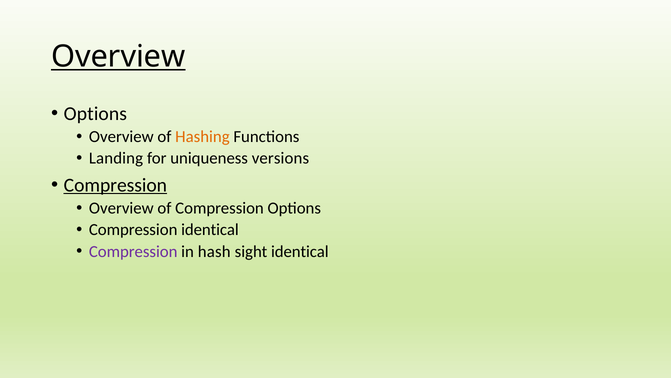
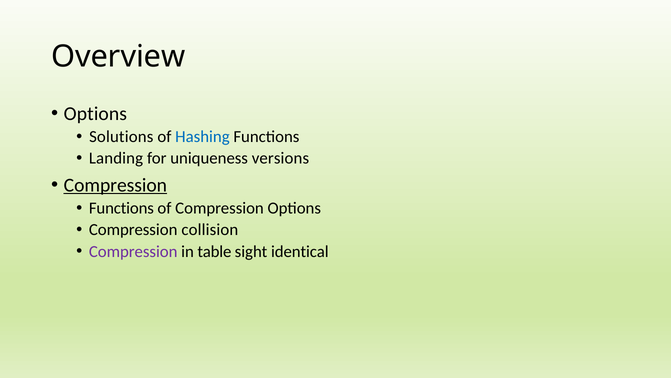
Overview at (118, 56) underline: present -> none
Overview at (121, 137): Overview -> Solutions
Hashing colour: orange -> blue
Overview at (121, 208): Overview -> Functions
Compression identical: identical -> collision
hash: hash -> table
